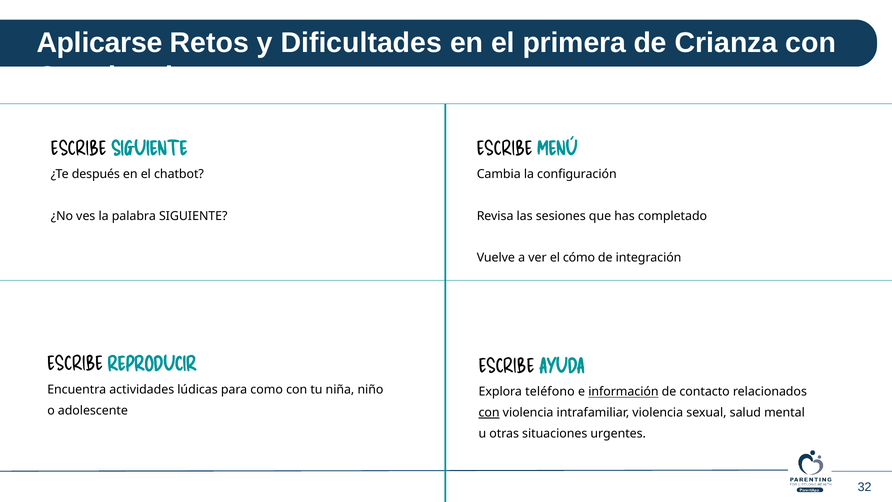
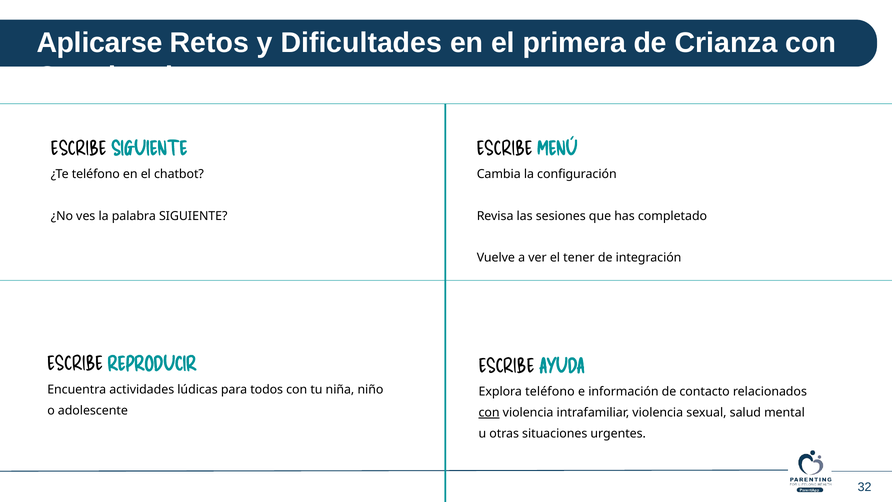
¿Te después: después -> teléfono
cómo: cómo -> tener
como: como -> todos
información underline: present -> none
